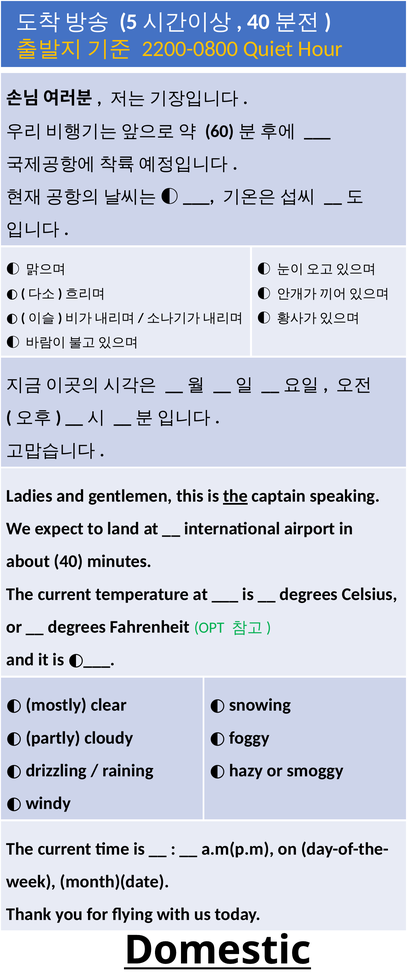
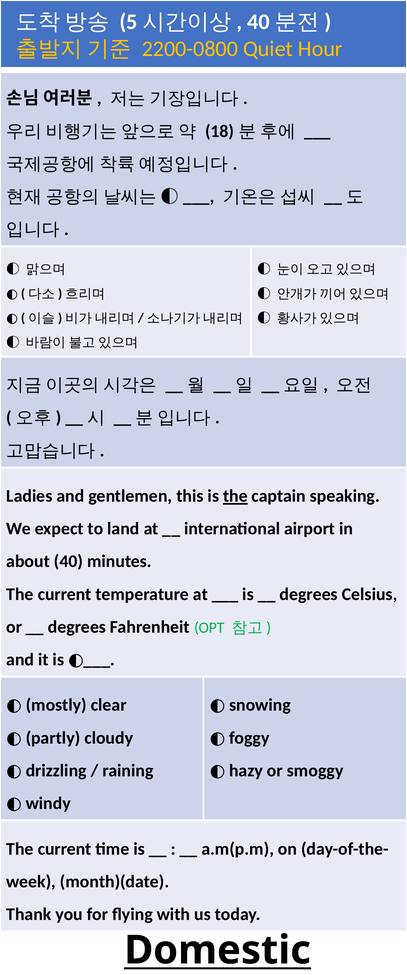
60: 60 -> 18
